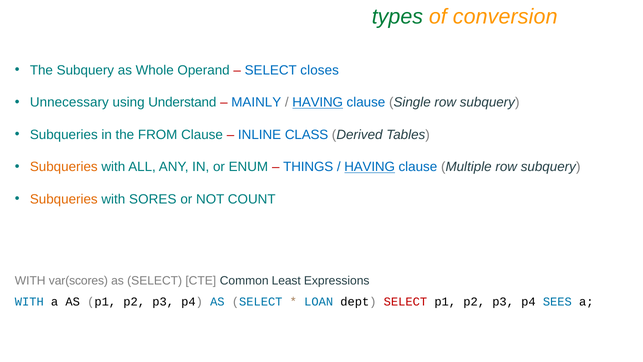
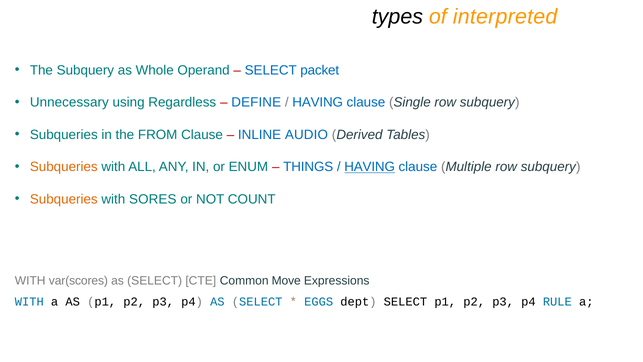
types colour: green -> black
conversion: conversion -> interpreted
closes: closes -> packet
Understand: Understand -> Regardless
MAINLY: MAINLY -> DEFINE
HAVING at (318, 102) underline: present -> none
CLASS: CLASS -> AUDIO
Least: Least -> Move
LOAN: LOAN -> EGGS
SELECT at (405, 301) colour: red -> black
SEES: SEES -> RULE
